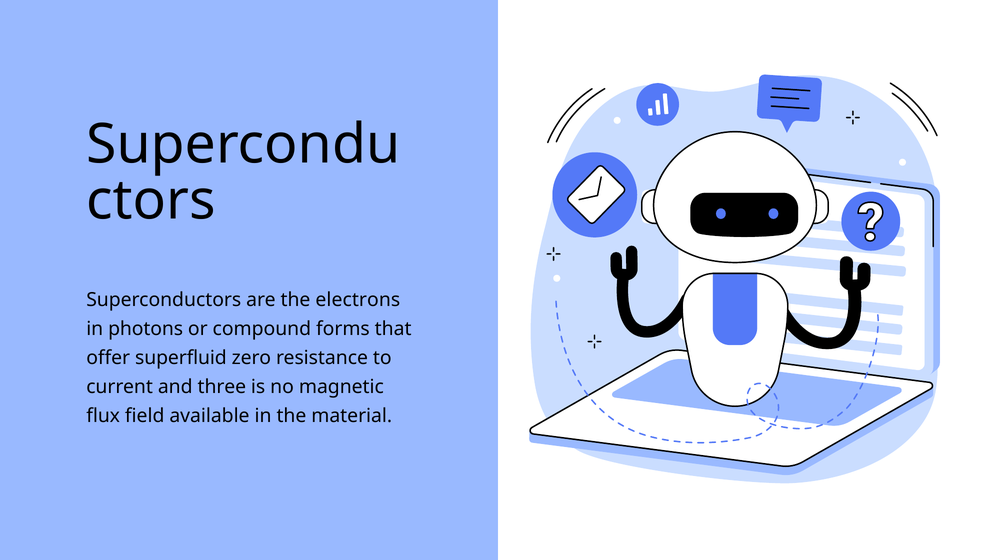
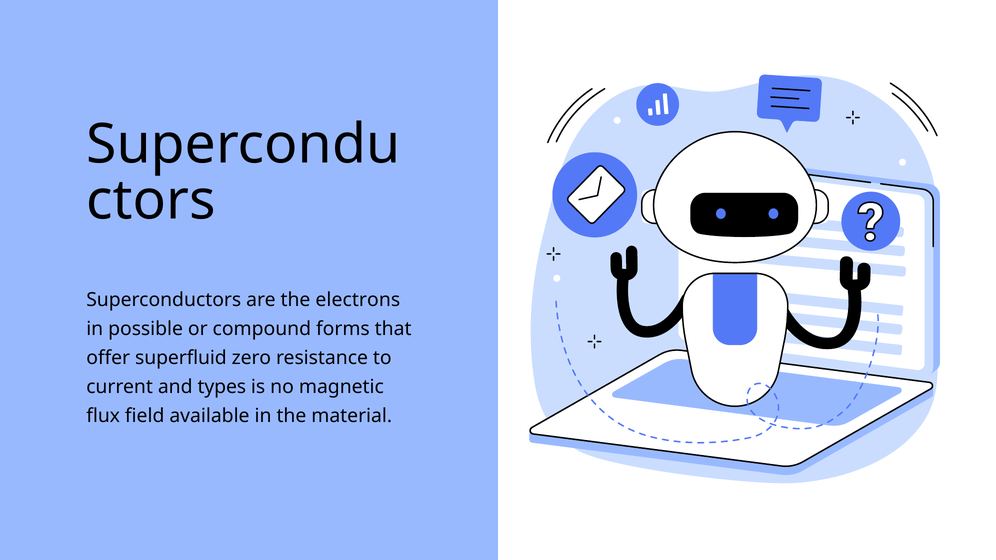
photons: photons -> possible
three: three -> types
